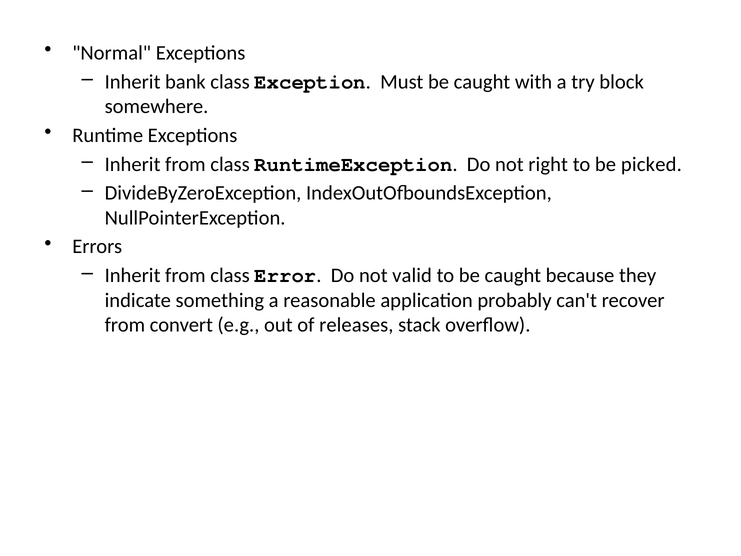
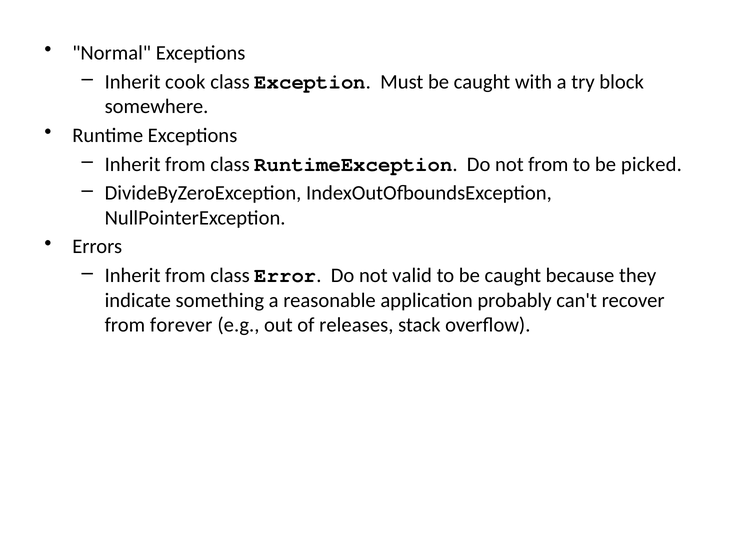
bank: bank -> cook
not right: right -> from
convert: convert -> forever
